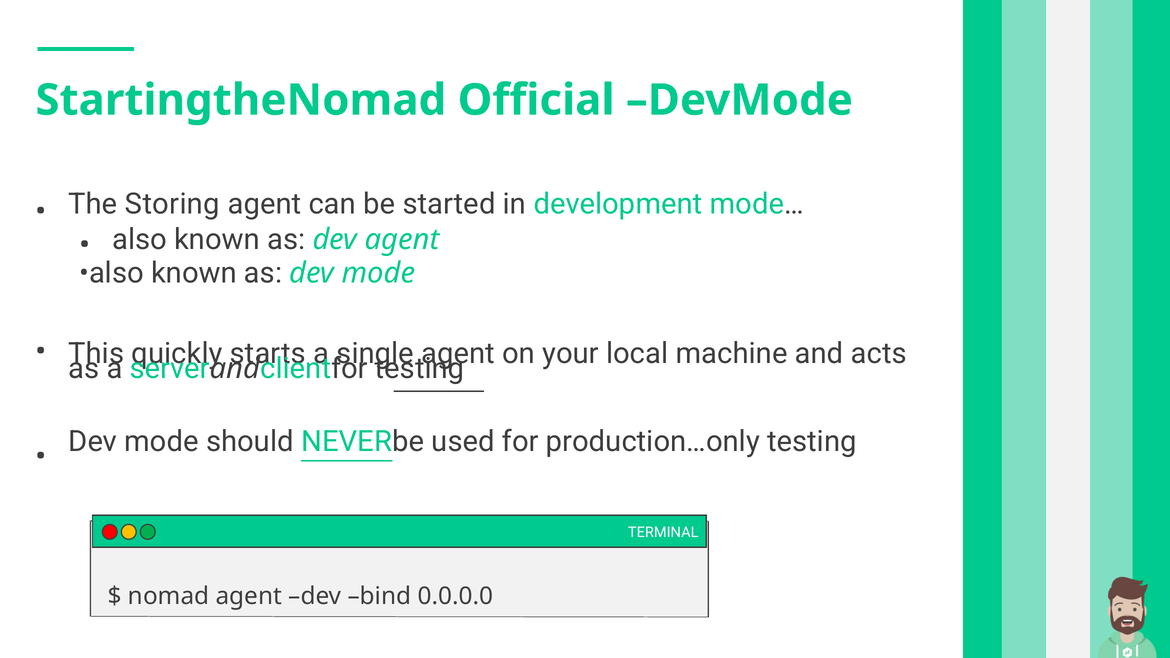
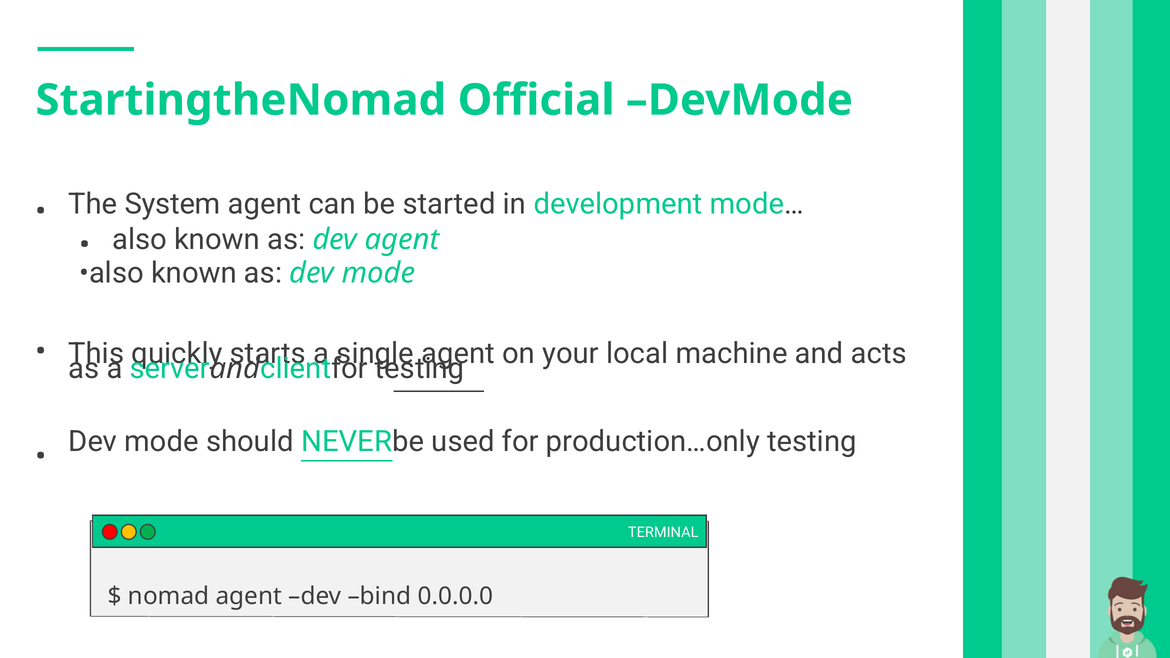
Storing: Storing -> System
